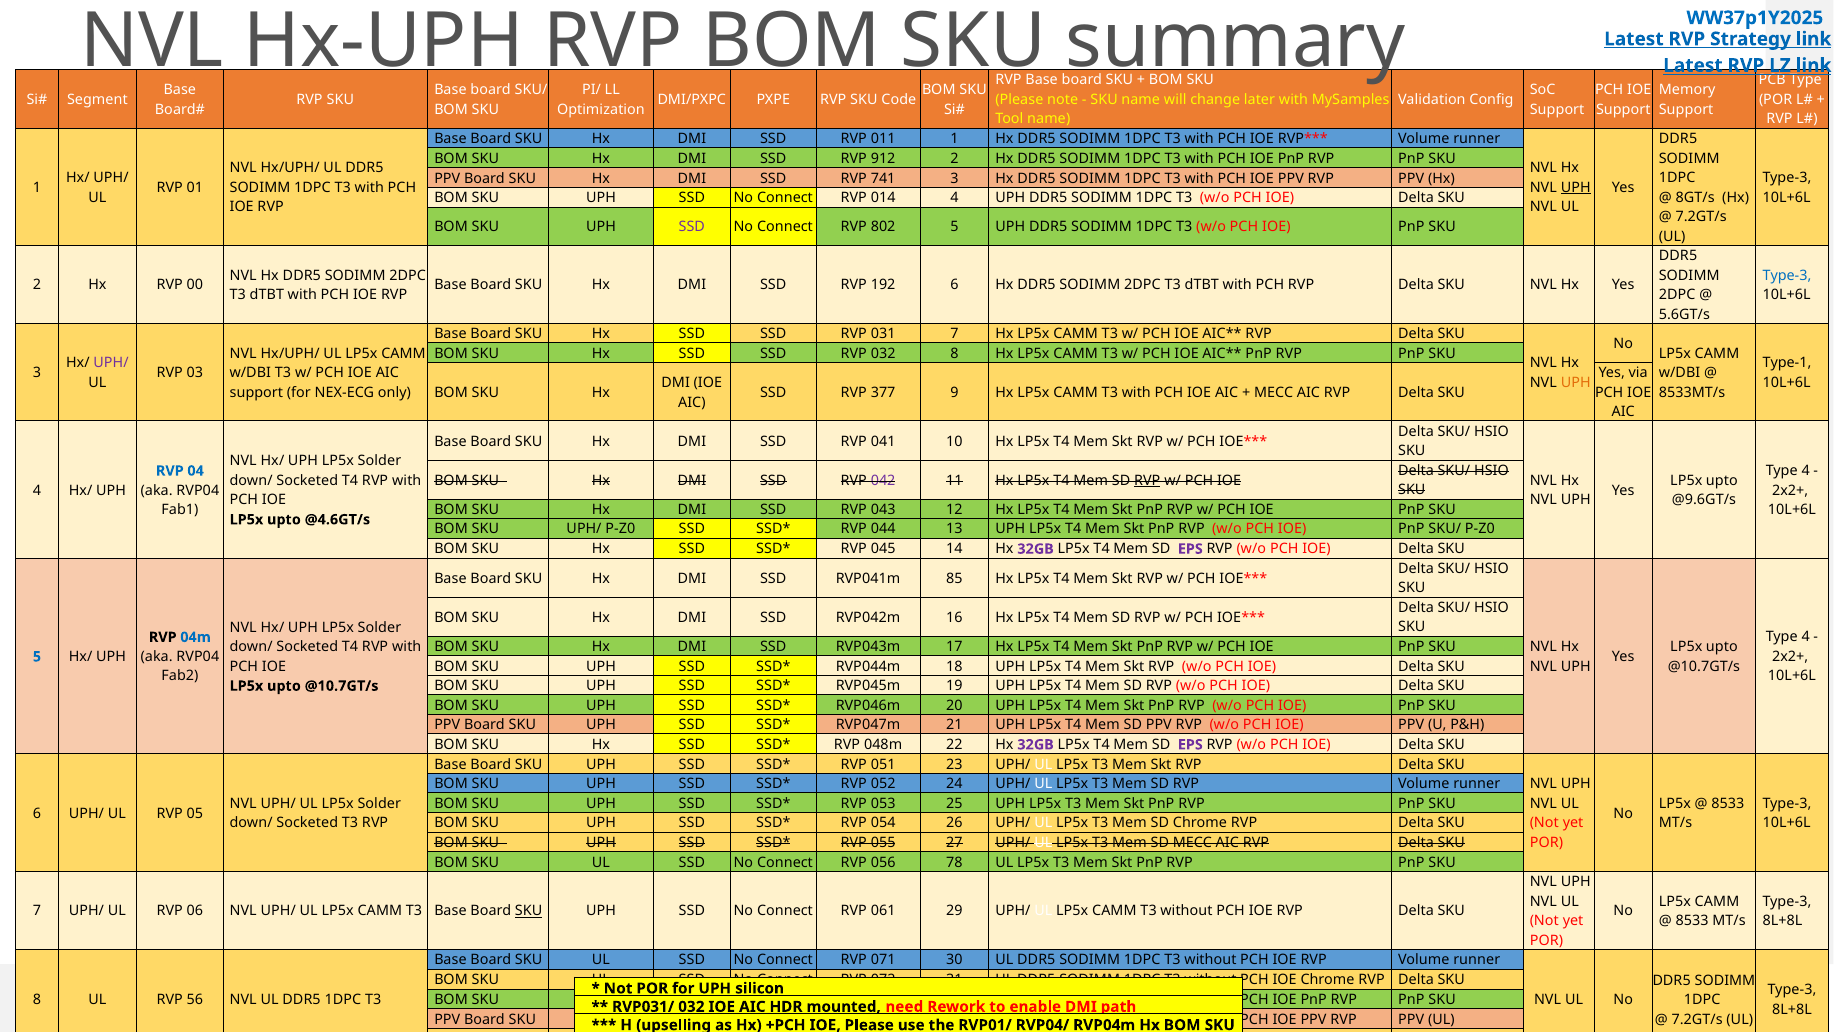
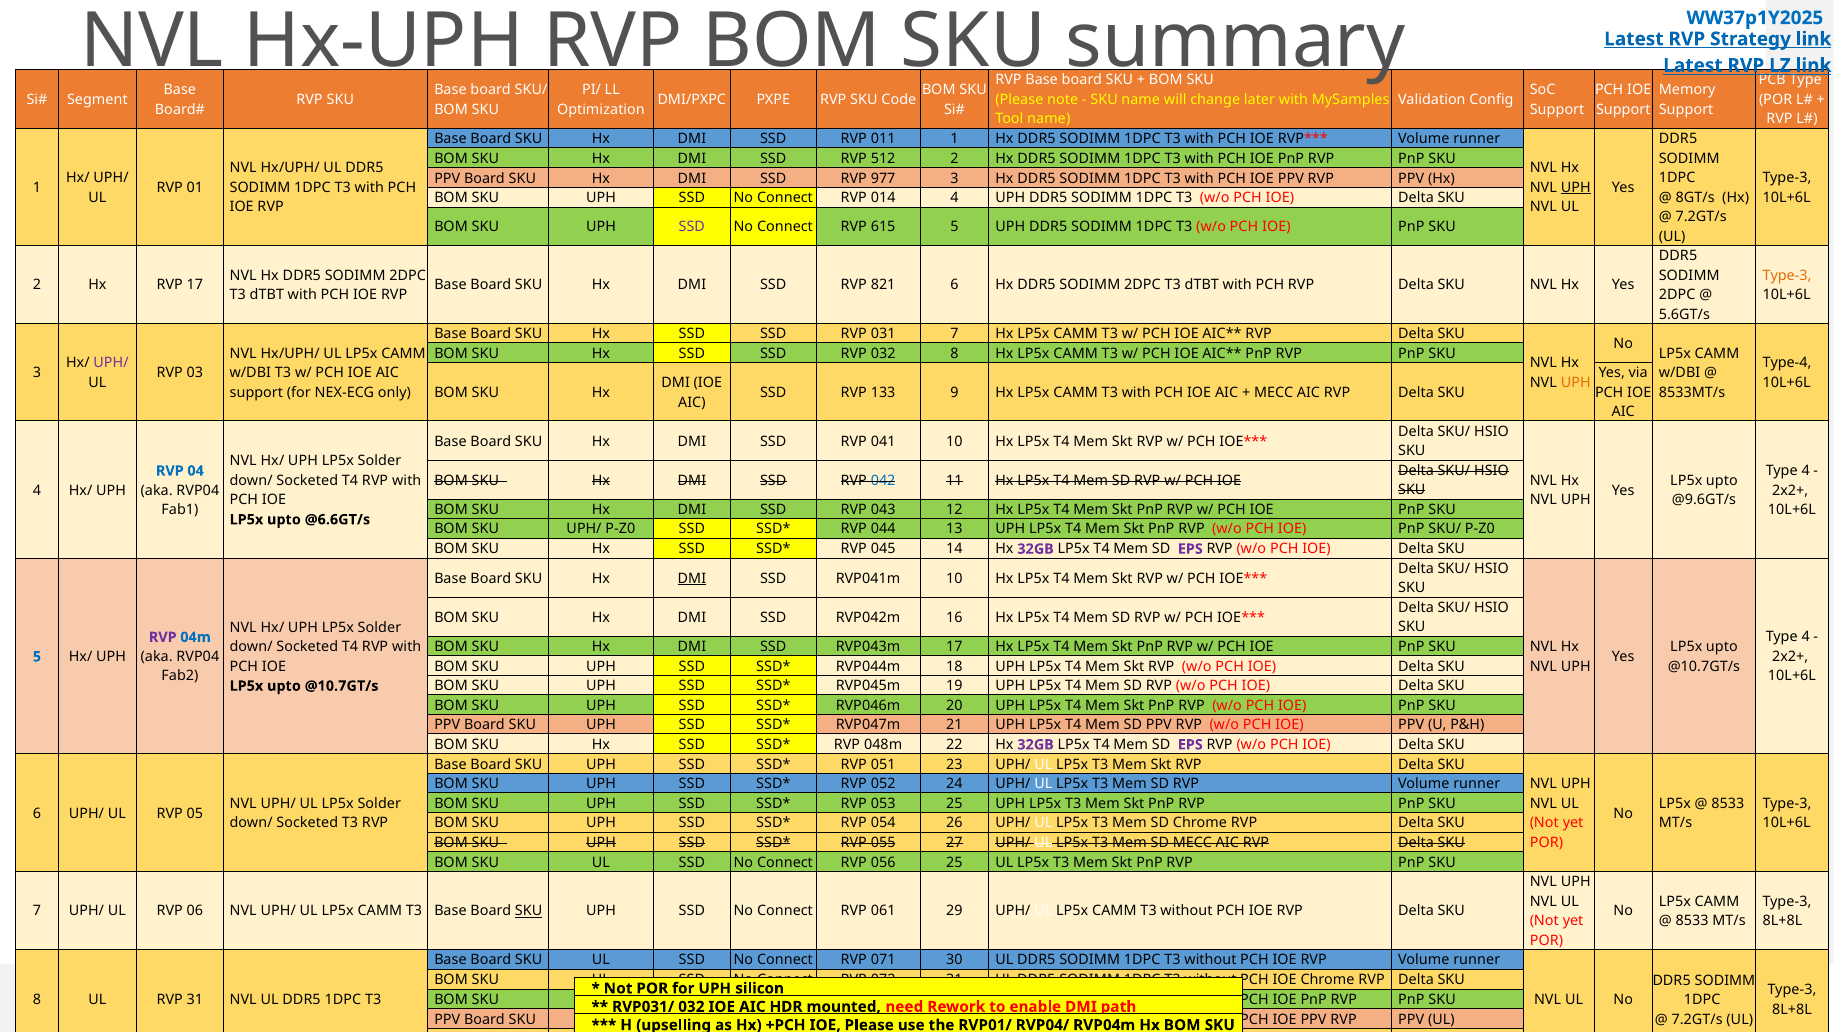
912: 912 -> 512
741: 741 -> 977
802: 802 -> 615
Type-3 at (1787, 275) colour: blue -> orange
RVP 00: 00 -> 17
192: 192 -> 821
Type-1: Type-1 -> Type-4
377: 377 -> 133
042 colour: purple -> blue
RVP at (1147, 480) underline: present -> none
@4.6GT/s: @4.6GT/s -> @6.6GT/s
DMI at (692, 578) underline: none -> present
RVP041m 85: 85 -> 10
RVP at (163, 637) colour: black -> purple
056 78: 78 -> 25
RVP 56: 56 -> 31
